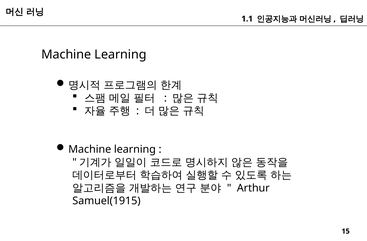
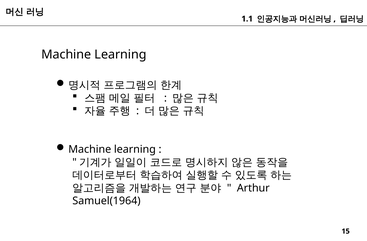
Samuel(1915: Samuel(1915 -> Samuel(1964
